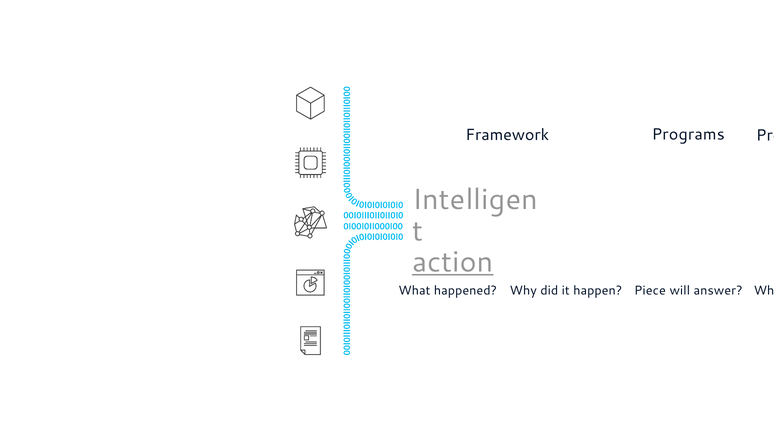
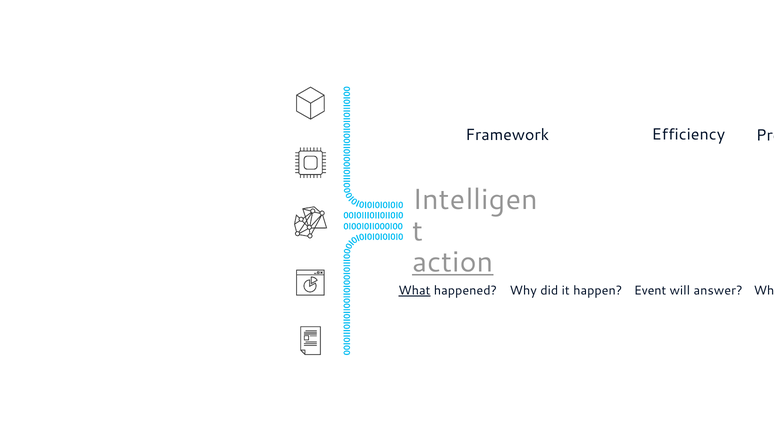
Programs: Programs -> Efficiency
What at (414, 291) underline: none -> present
Piece: Piece -> Event
